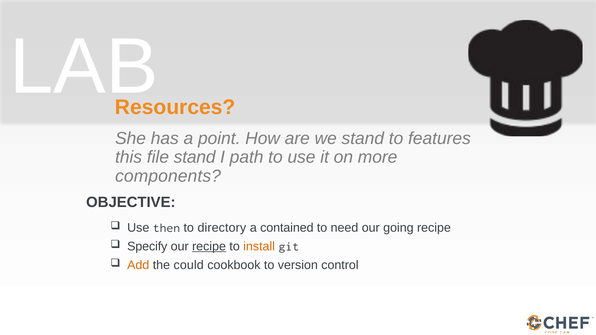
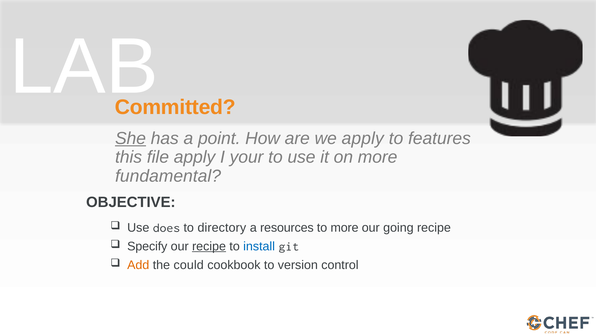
Resources: Resources -> Committed
She underline: none -> present
we stand: stand -> apply
file stand: stand -> apply
path: path -> your
components: components -> fundamental
then: then -> does
contained: contained -> resources
to need: need -> more
install colour: orange -> blue
